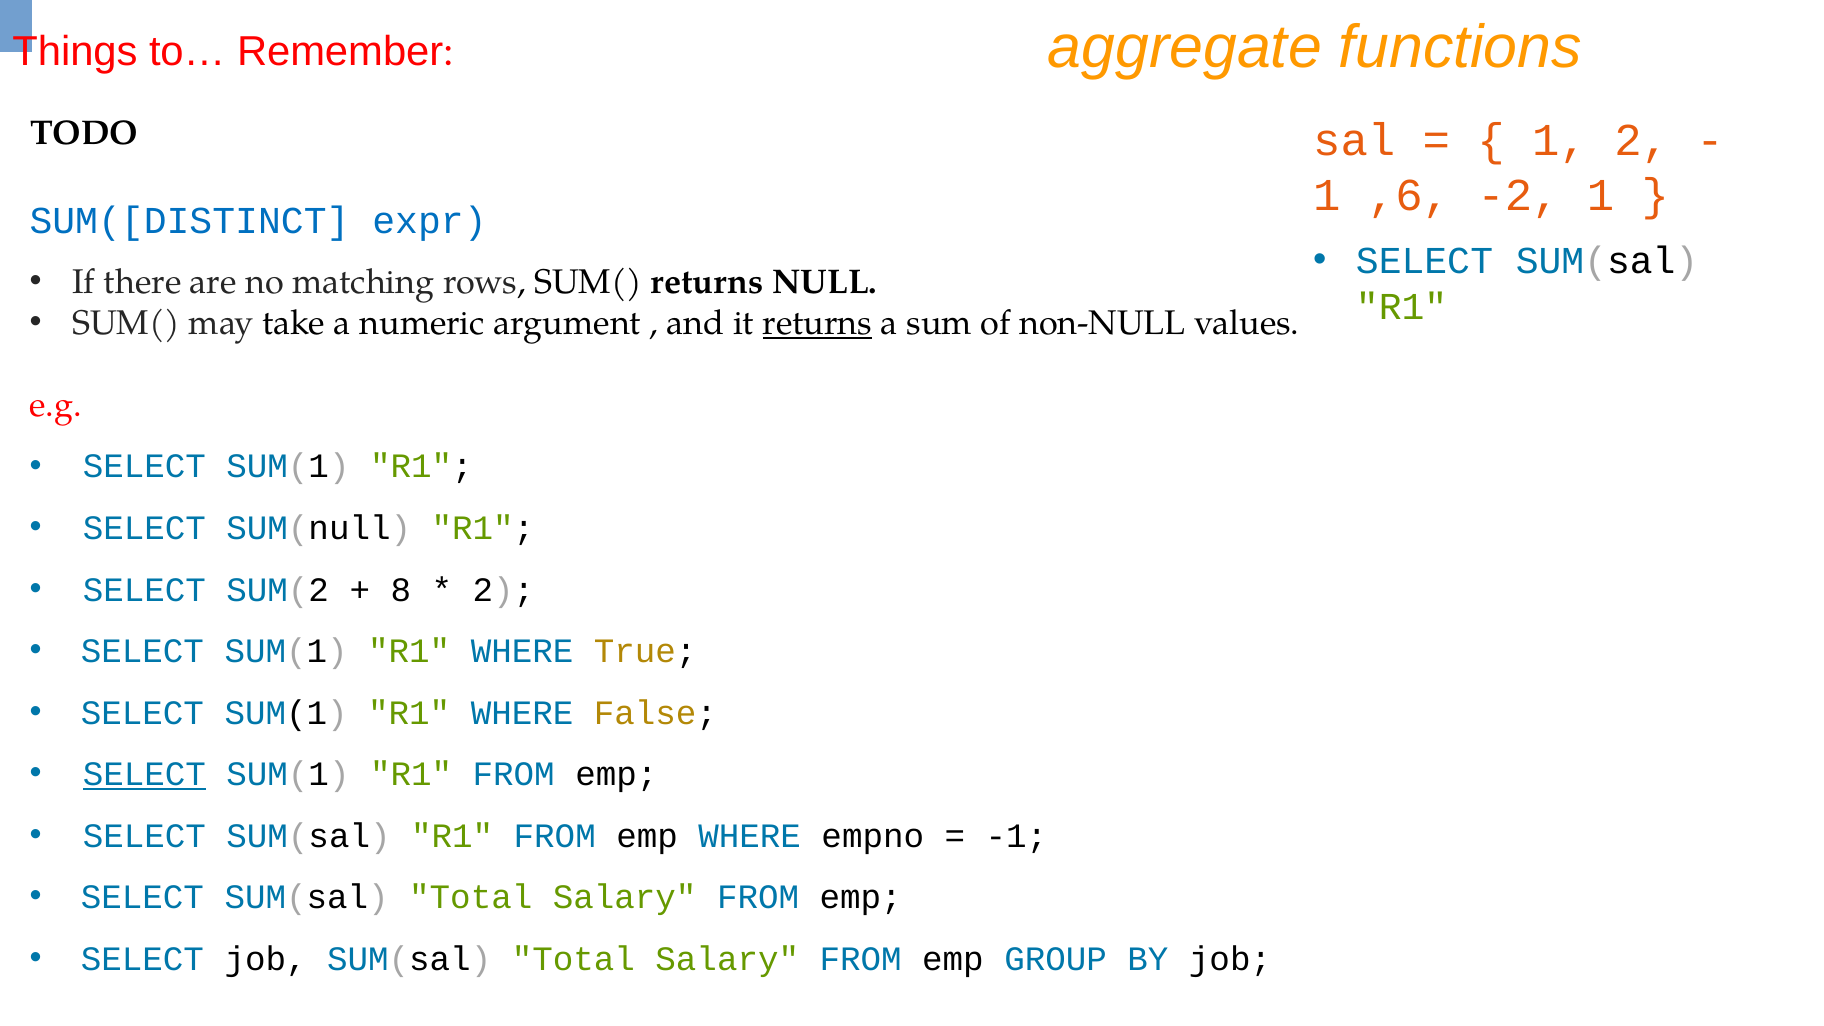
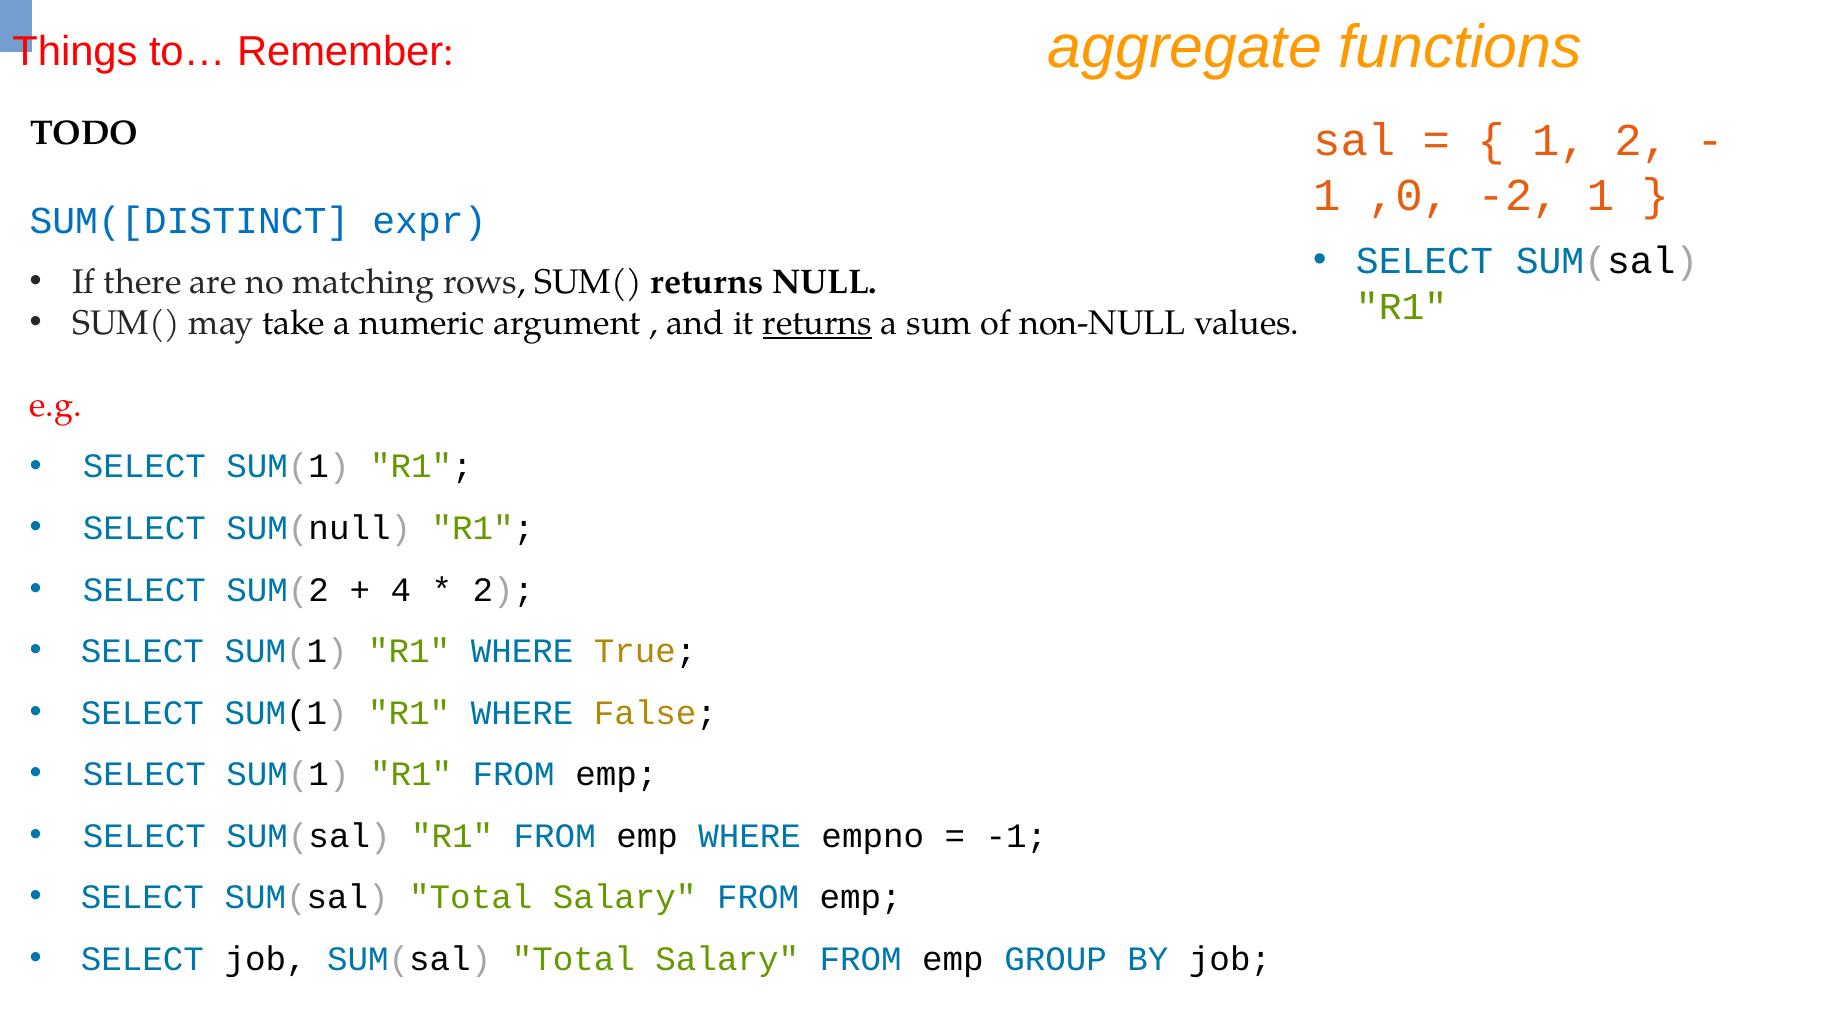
,6: ,6 -> ,0
8: 8 -> 4
SELECT at (144, 774) underline: present -> none
